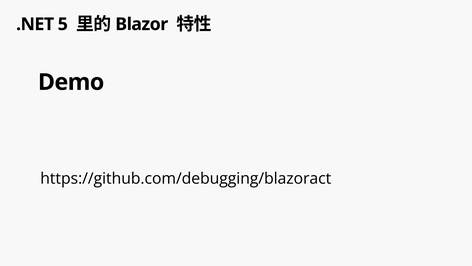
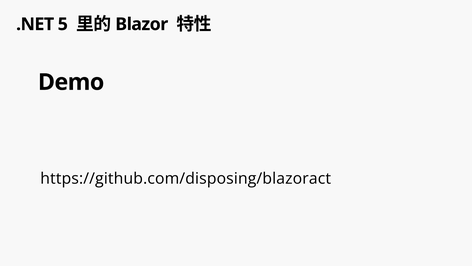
https://github.com/debugging/blazoract: https://github.com/debugging/blazoract -> https://github.com/disposing/blazoract
